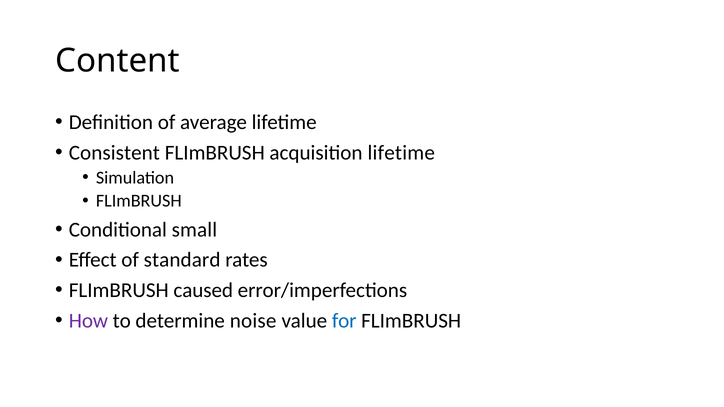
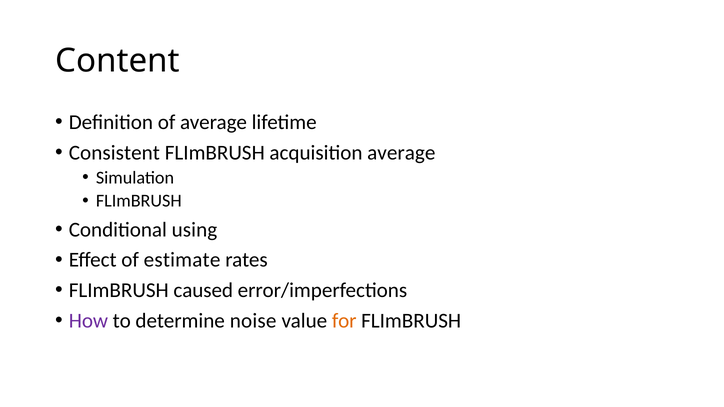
acquisition lifetime: lifetime -> average
small: small -> using
standard: standard -> estimate
for colour: blue -> orange
